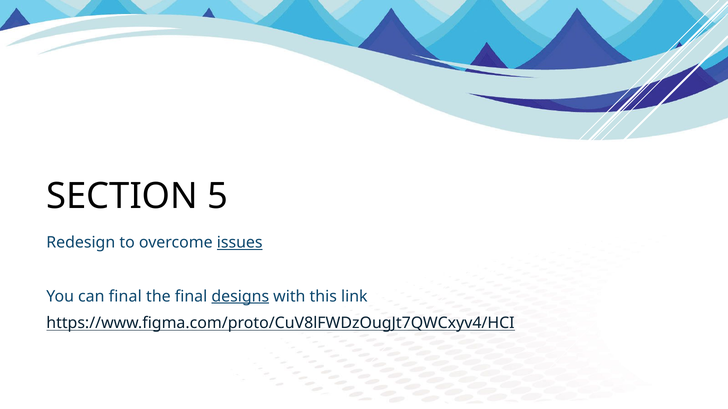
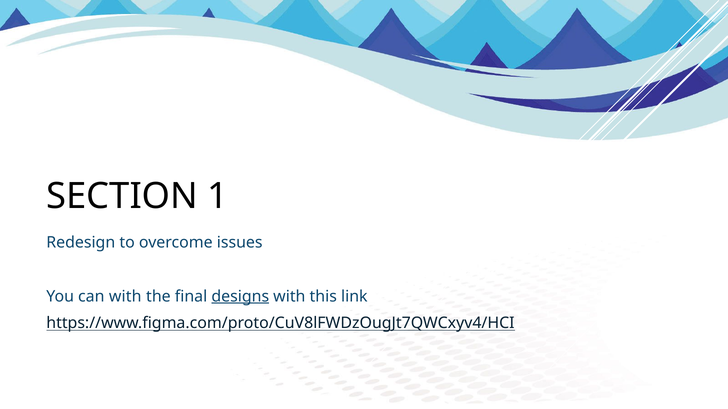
5: 5 -> 1
issues underline: present -> none
can final: final -> with
